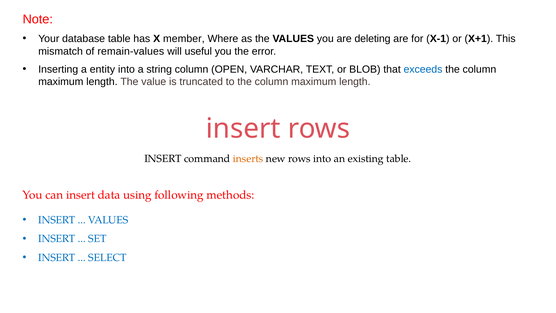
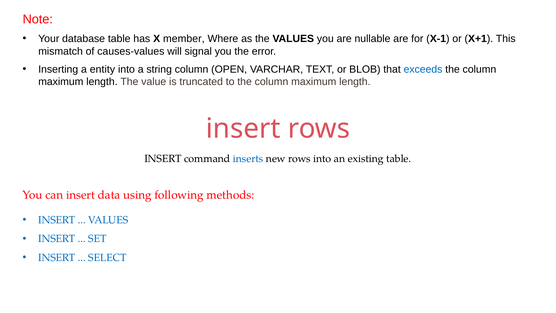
deleting: deleting -> nullable
remain-values: remain-values -> causes-values
useful: useful -> signal
inserts colour: orange -> blue
